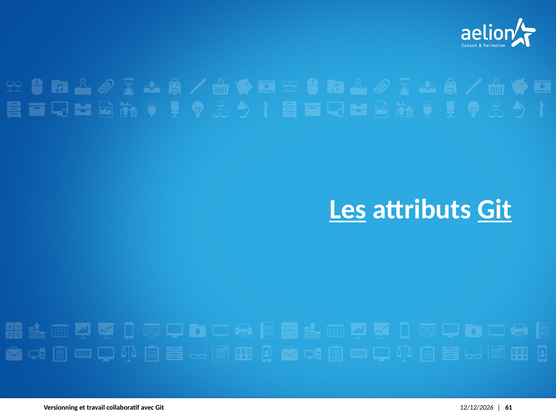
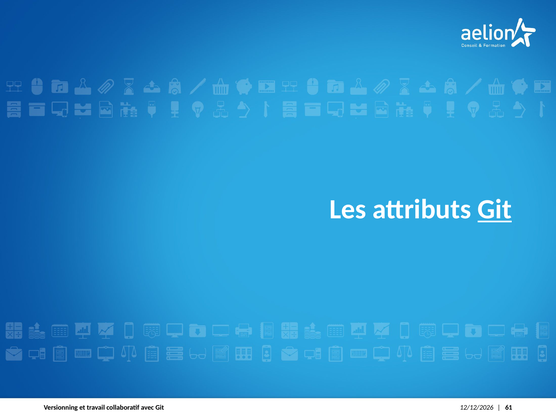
Les underline: present -> none
